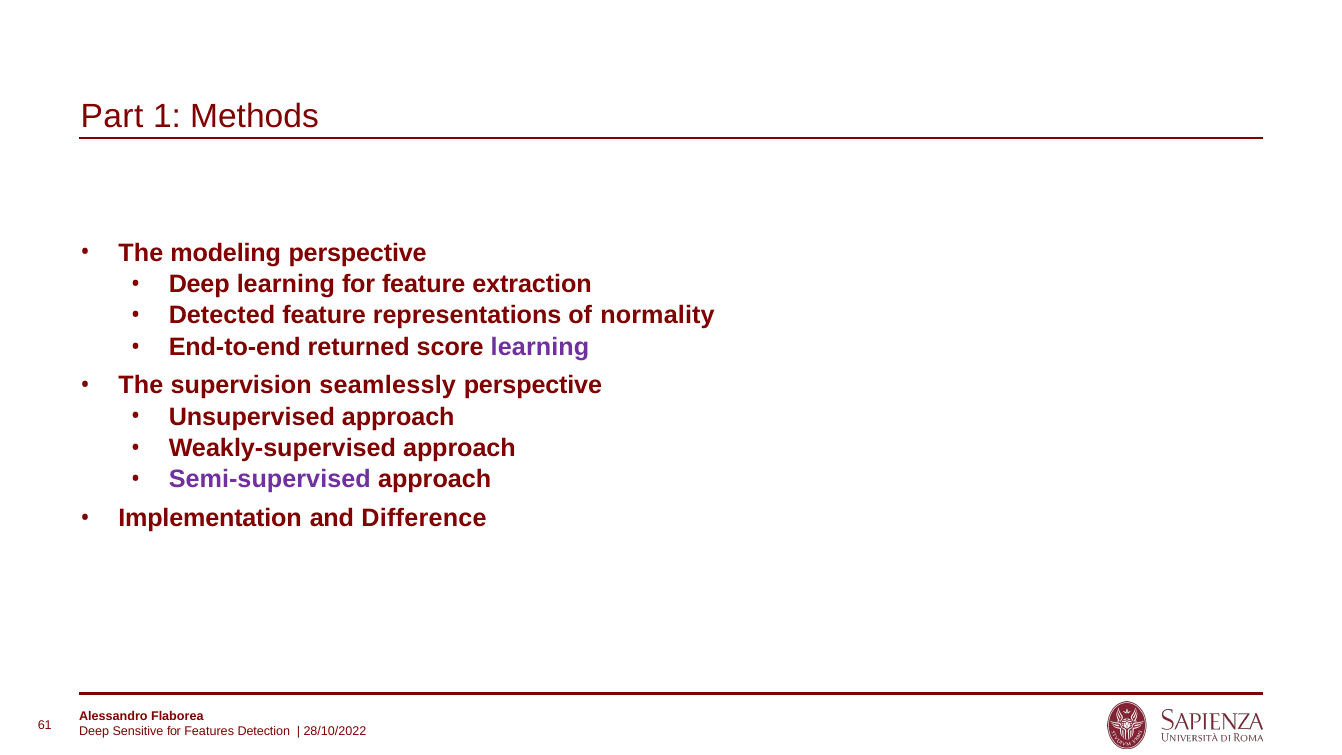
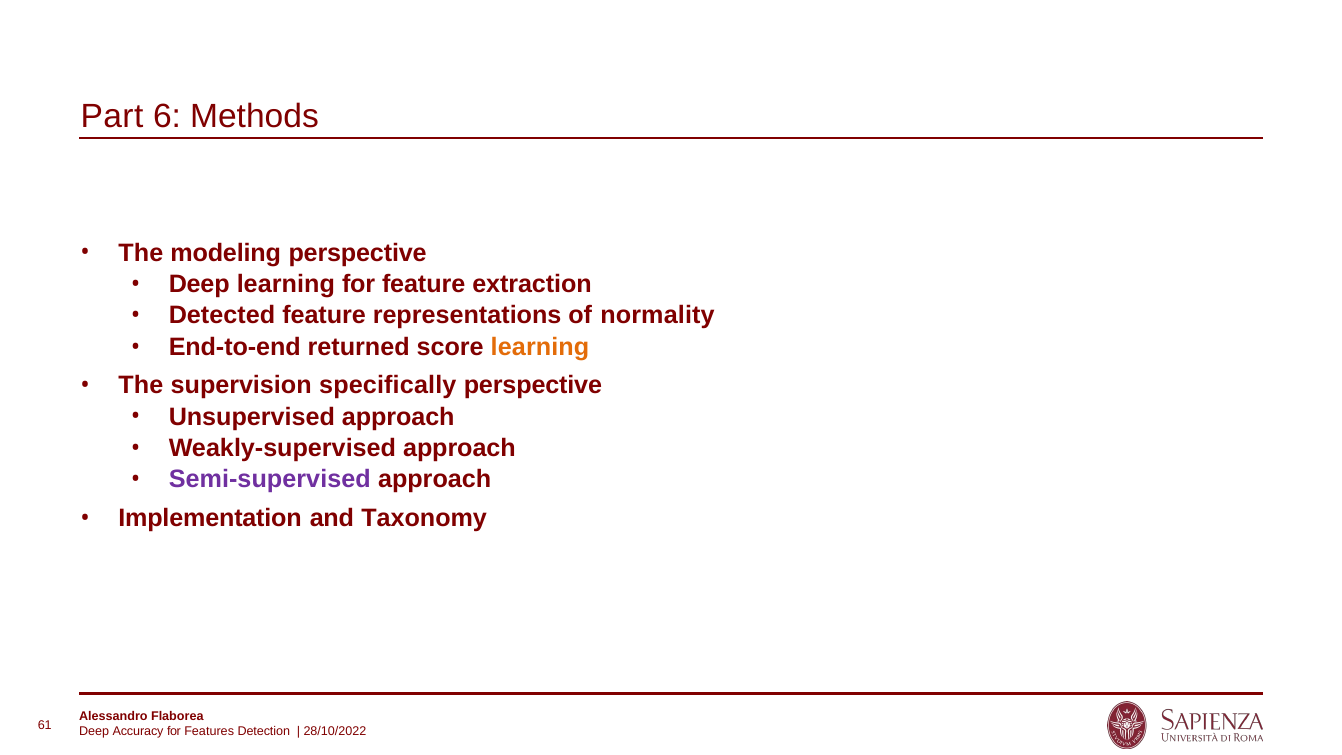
1: 1 -> 6
learning at (540, 347) colour: purple -> orange
seamlessly: seamlessly -> specifically
Difference: Difference -> Taxonomy
Sensitive: Sensitive -> Accuracy
